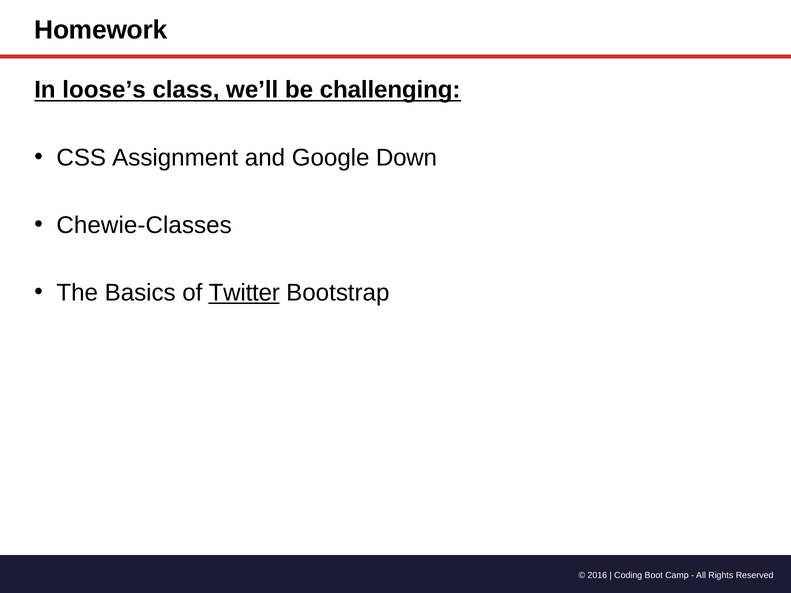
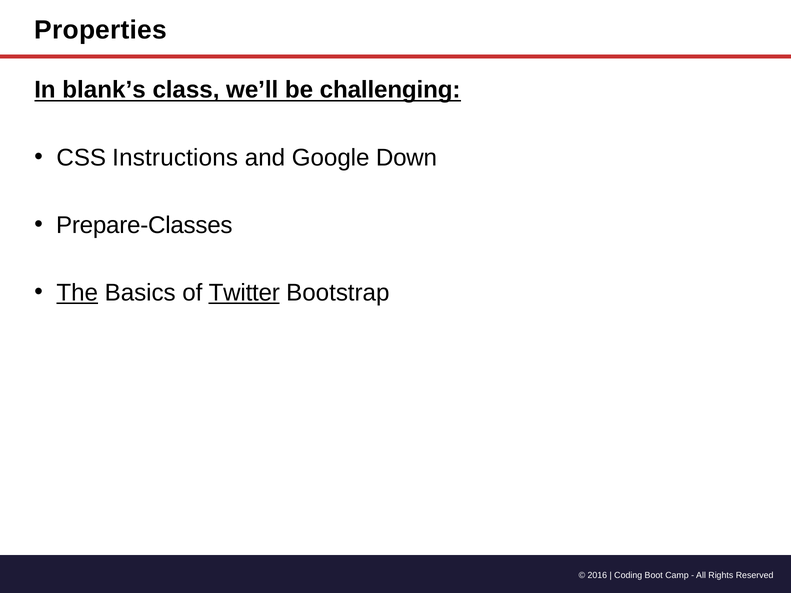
Homework: Homework -> Properties
loose’s: loose’s -> blank’s
Assignment: Assignment -> Instructions
Chewie-Classes: Chewie-Classes -> Prepare-Classes
The underline: none -> present
